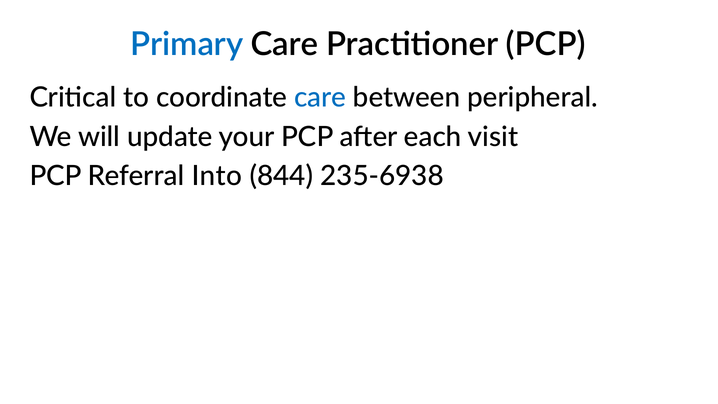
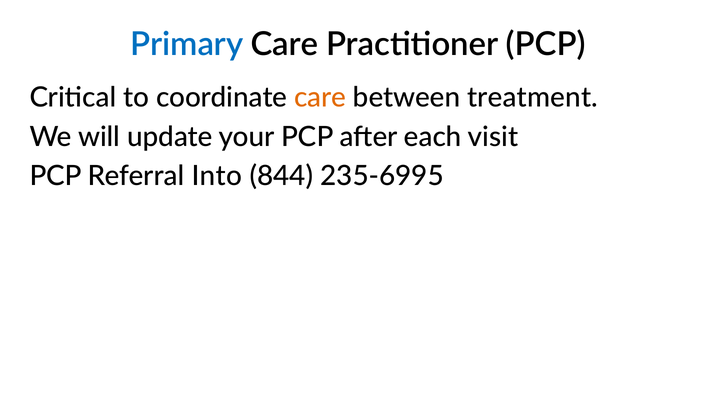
care at (320, 98) colour: blue -> orange
peripheral: peripheral -> treatment
235-6938: 235-6938 -> 235-6995
